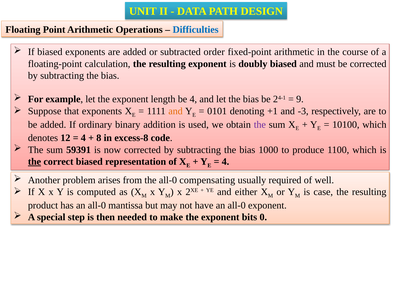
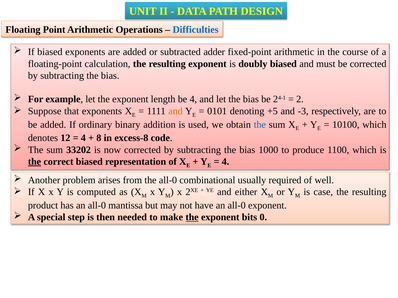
order: order -> adder
9: 9 -> 2
+1: +1 -> +5
the at (260, 125) colour: purple -> blue
59391: 59391 -> 33202
compensating: compensating -> combinational
the at (192, 218) underline: none -> present
